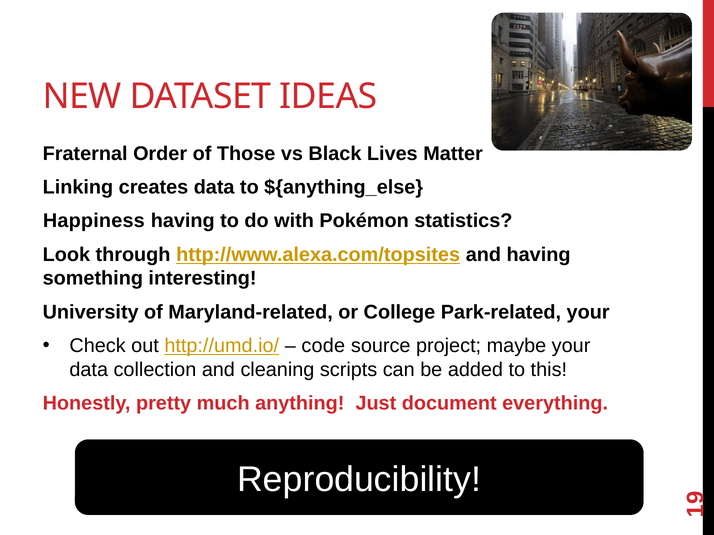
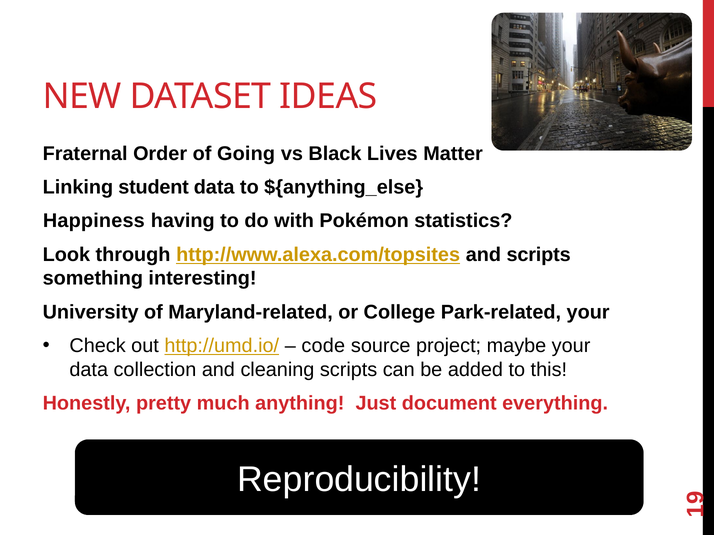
Those: Those -> Going
creates: creates -> student
and having: having -> scripts
